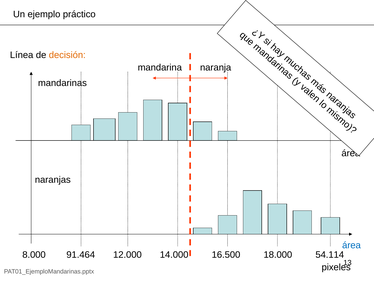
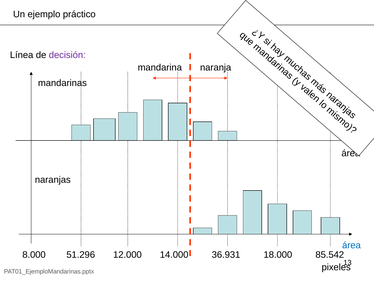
decisión colour: orange -> purple
91.464: 91.464 -> 51.296
16.500: 16.500 -> 36.931
54.114: 54.114 -> 85.542
